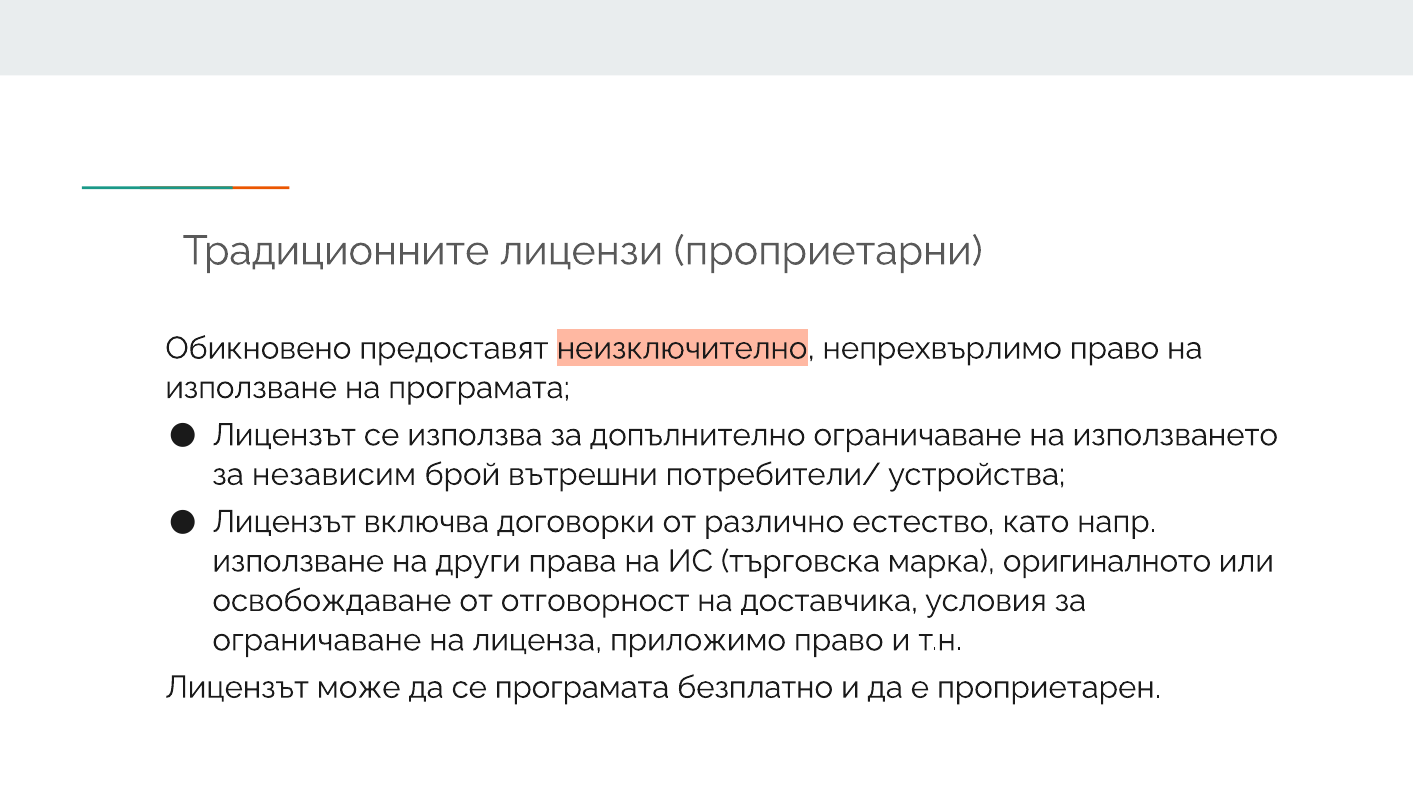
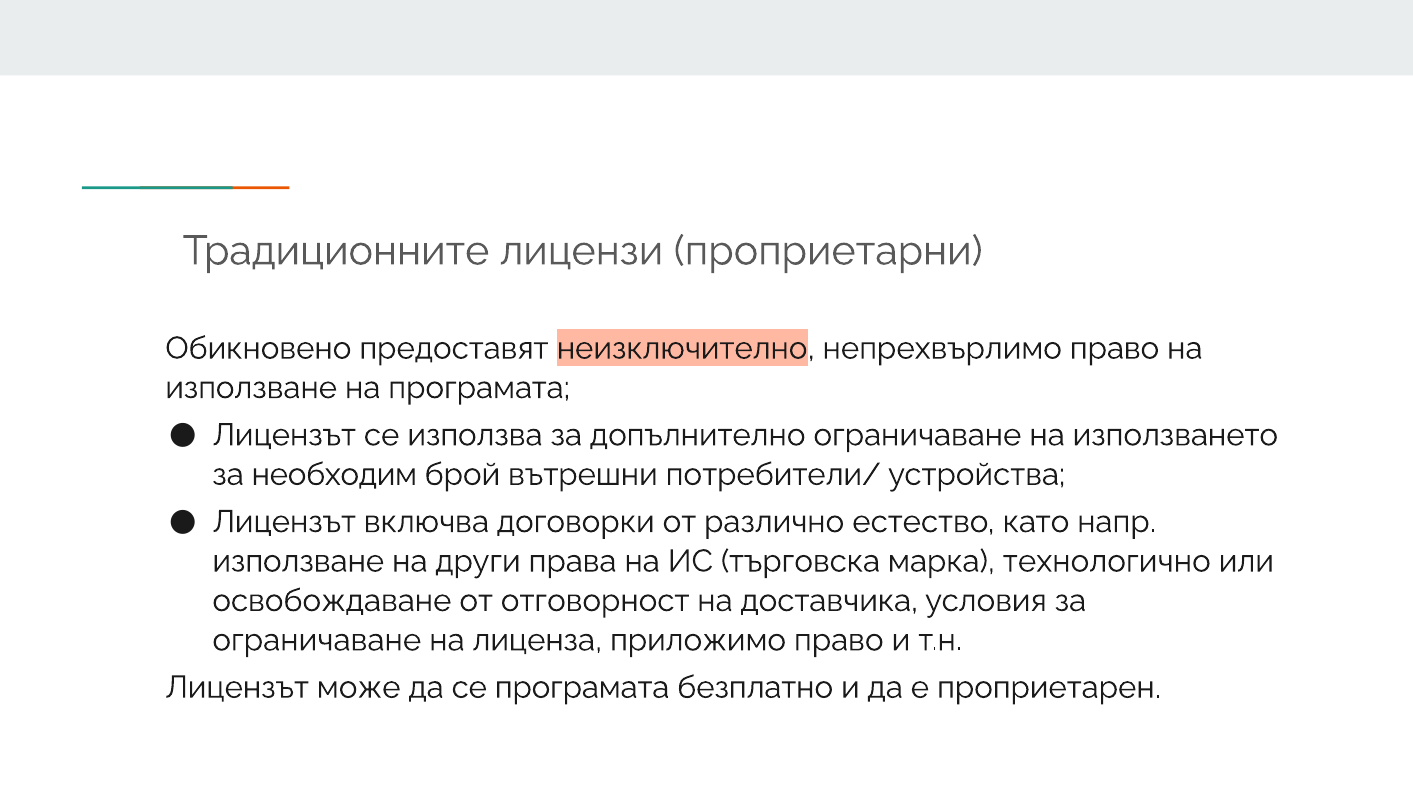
независим: независим -> необходим
оригиналното: оригиналното -> технологично
